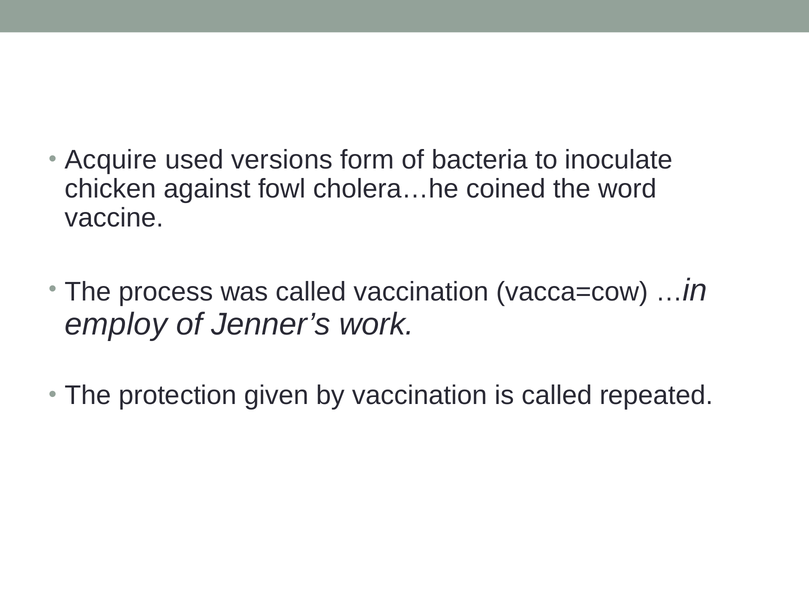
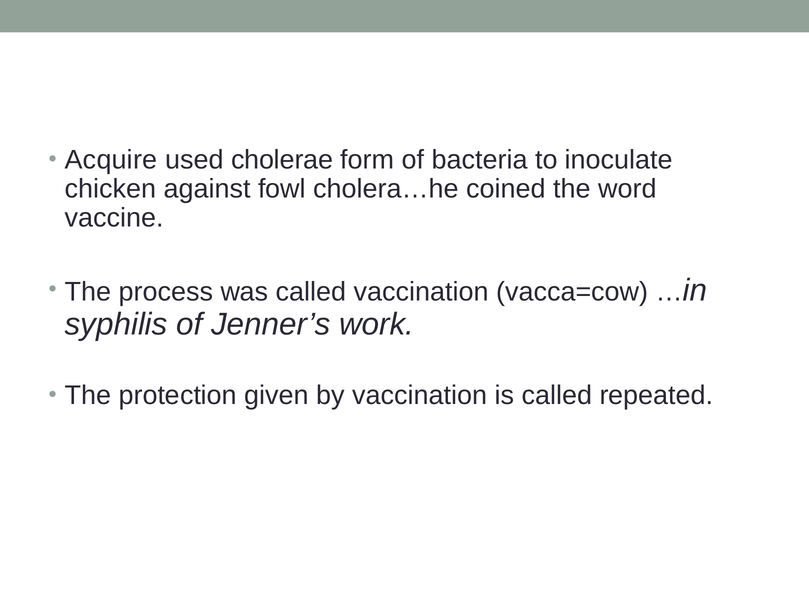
versions: versions -> cholerae
employ: employ -> syphilis
